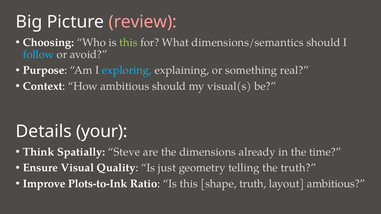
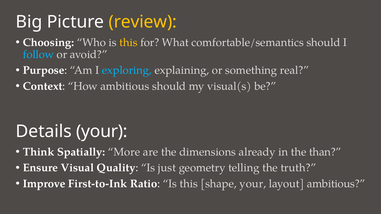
review colour: pink -> yellow
this at (128, 42) colour: light green -> yellow
dimensions/semantics: dimensions/semantics -> comfortable/semantics
Steve: Steve -> More
time: time -> than
Plots-to-Ink: Plots-to-Ink -> First-to-Ink
shape truth: truth -> your
